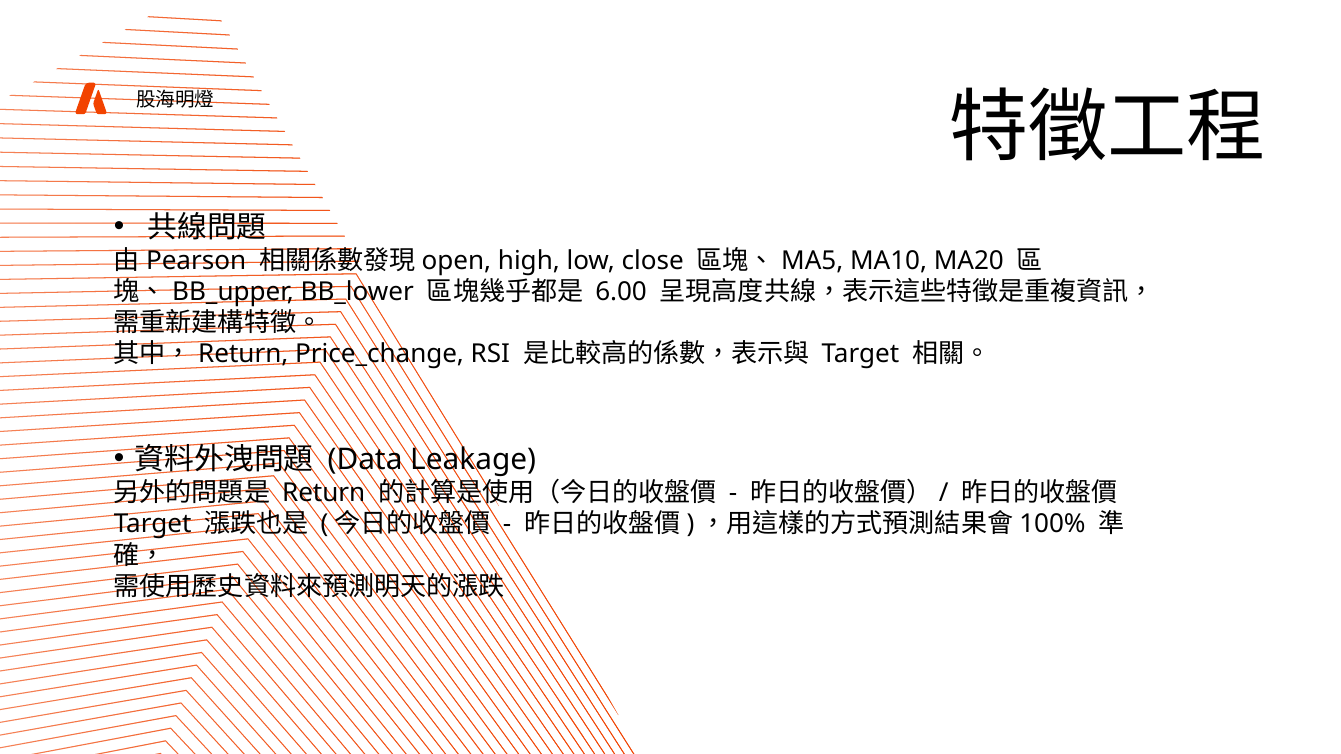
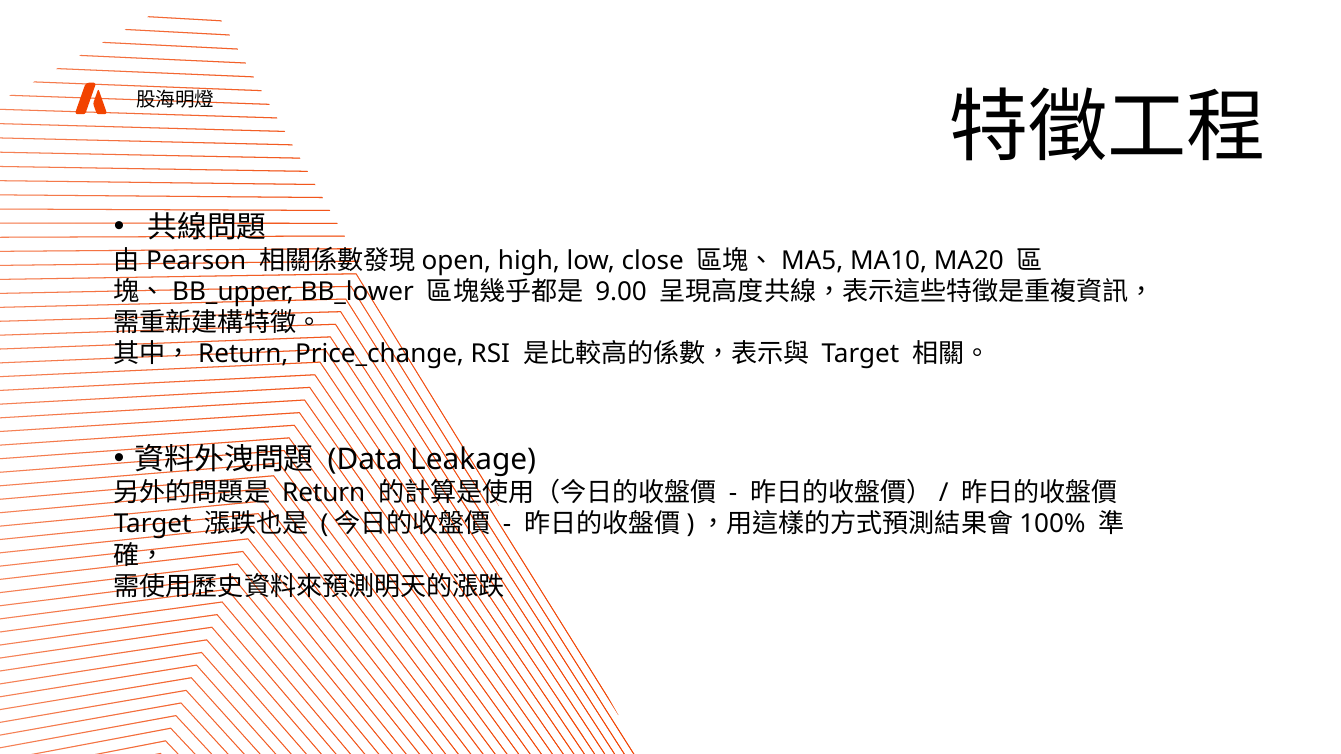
6.00: 6.00 -> 9.00
